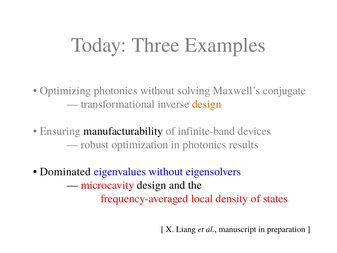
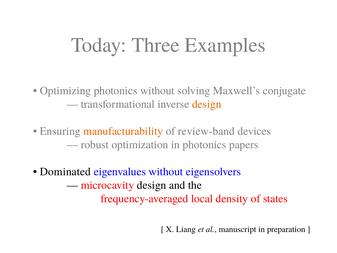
manufacturability colour: black -> orange
infinite-band: infinite-band -> review-band
results: results -> papers
